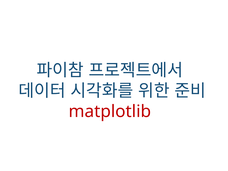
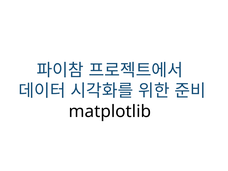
matplotlib colour: red -> black
